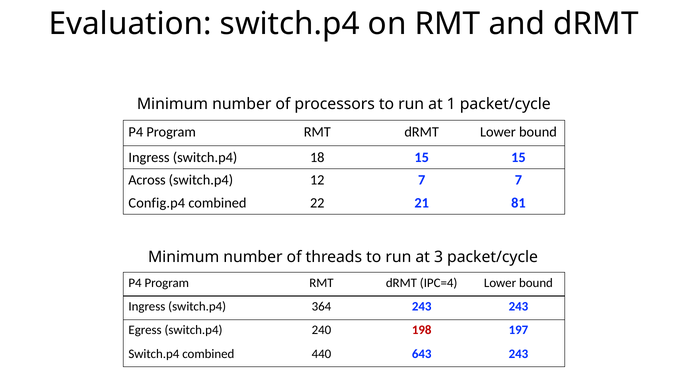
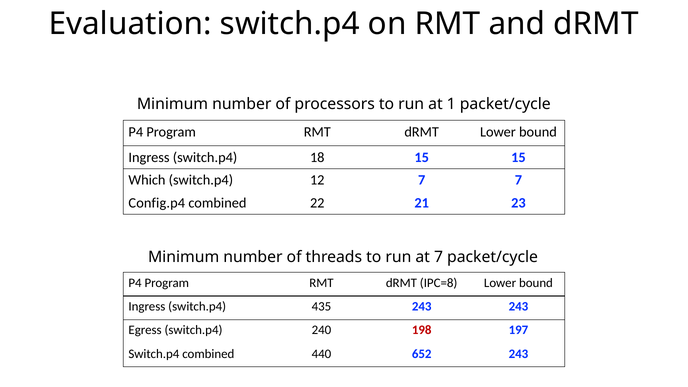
Across: Across -> Which
81: 81 -> 23
at 3: 3 -> 7
IPC=4: IPC=4 -> IPC=8
364: 364 -> 435
643: 643 -> 652
